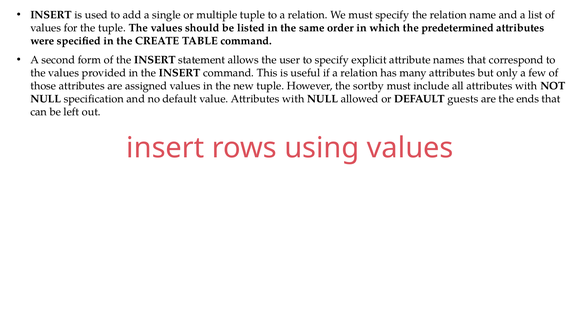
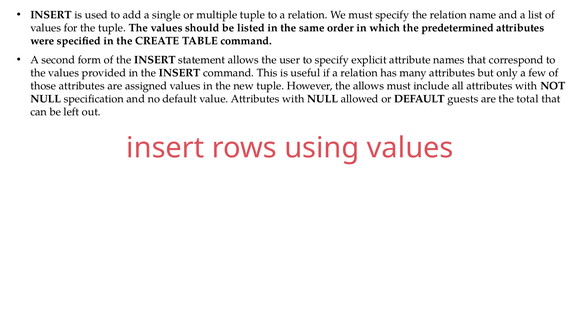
the sortby: sortby -> allows
ends: ends -> total
